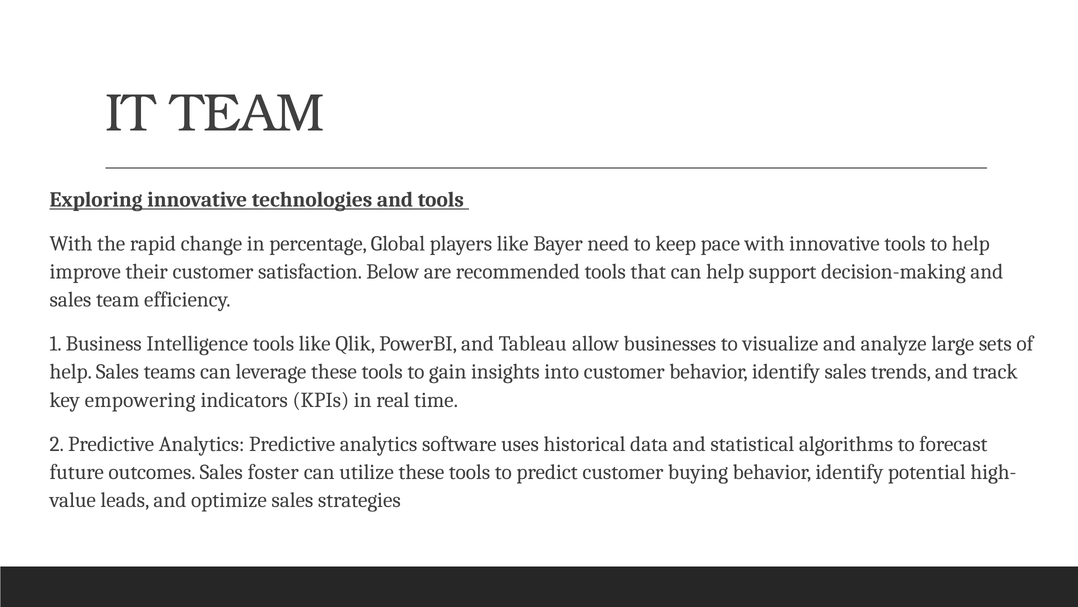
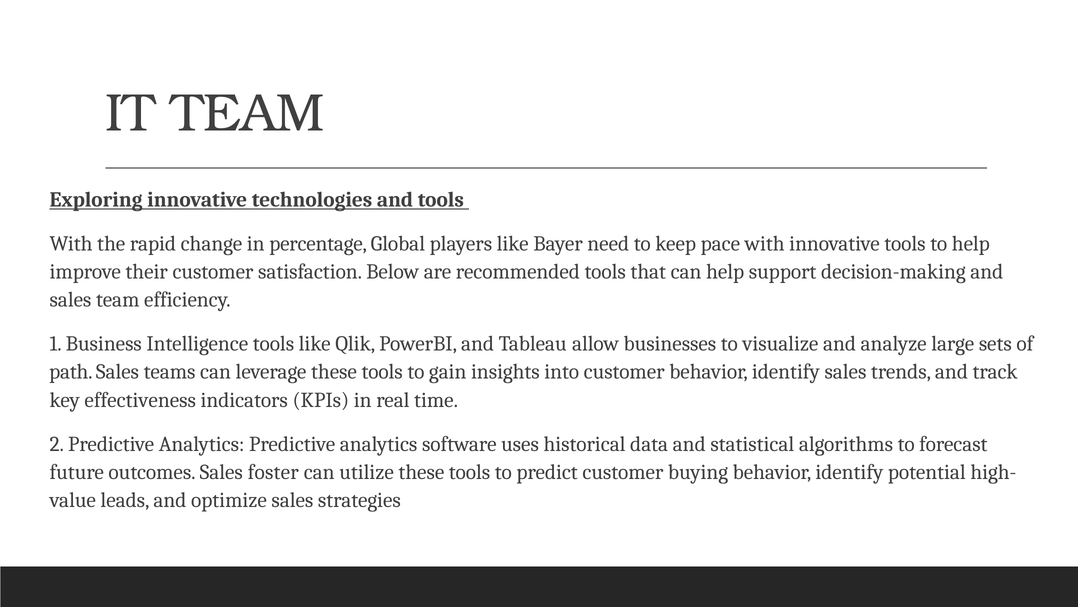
help at (71, 372): help -> path
empowering: empowering -> effectiveness
